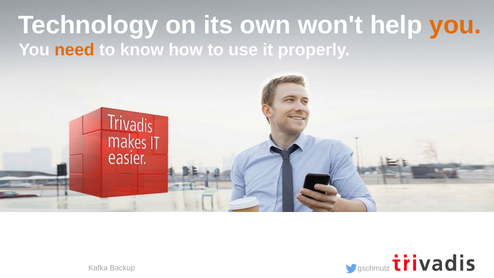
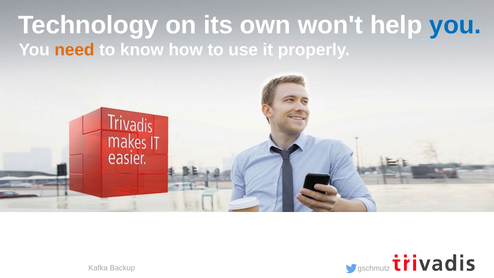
you at (455, 25) colour: orange -> blue
